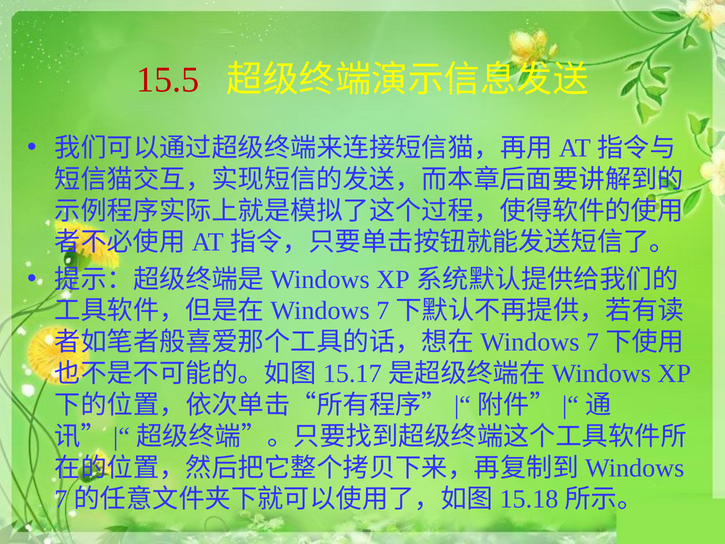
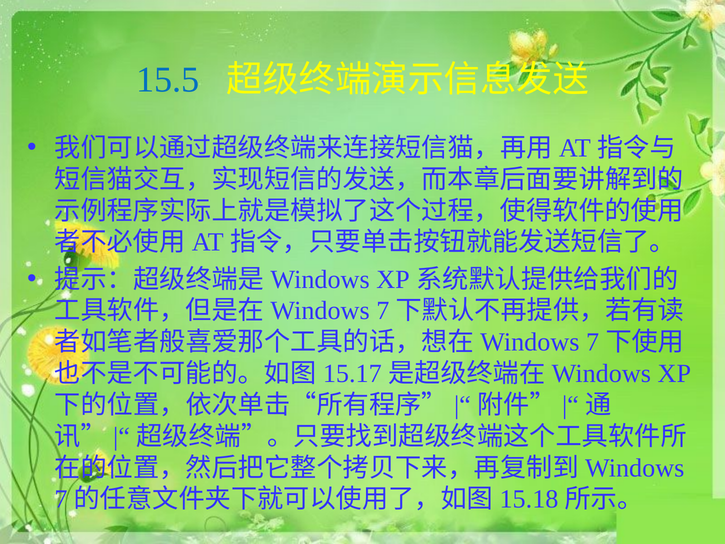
15.5 colour: red -> blue
